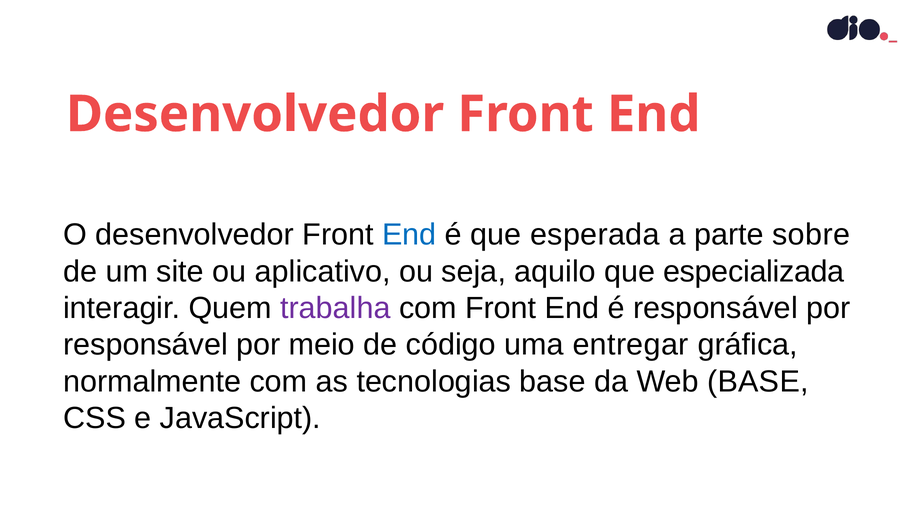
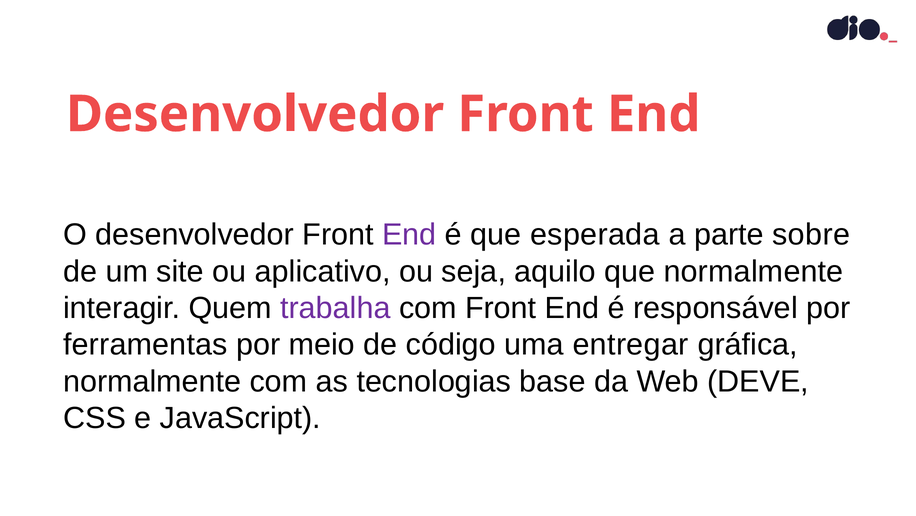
End at (409, 234) colour: blue -> purple
que especializada: especializada -> normalmente
responsável at (146, 344): responsável -> ferramentas
Web BASE: BASE -> DEVE
